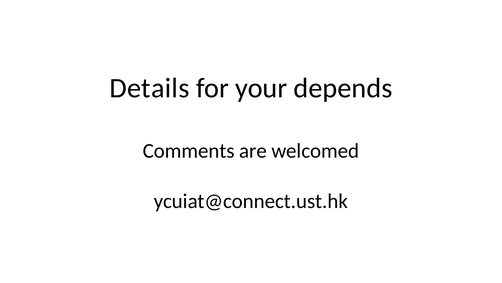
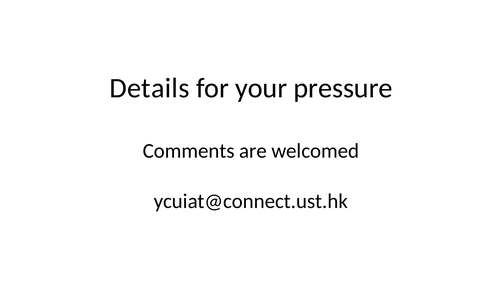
depends: depends -> pressure
